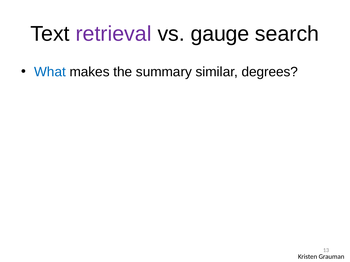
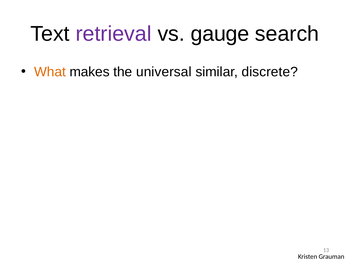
What colour: blue -> orange
summary: summary -> universal
degrees: degrees -> discrete
